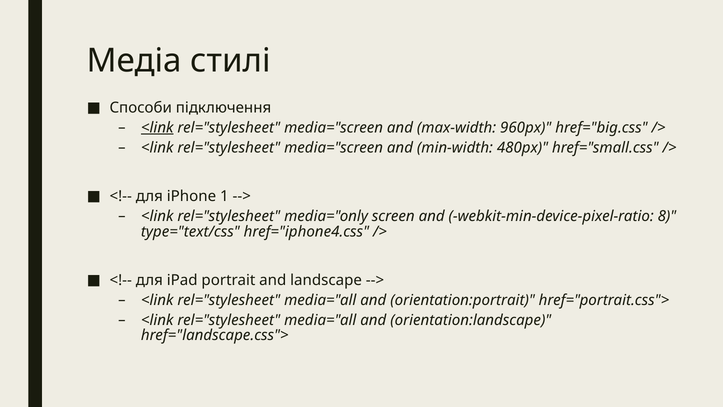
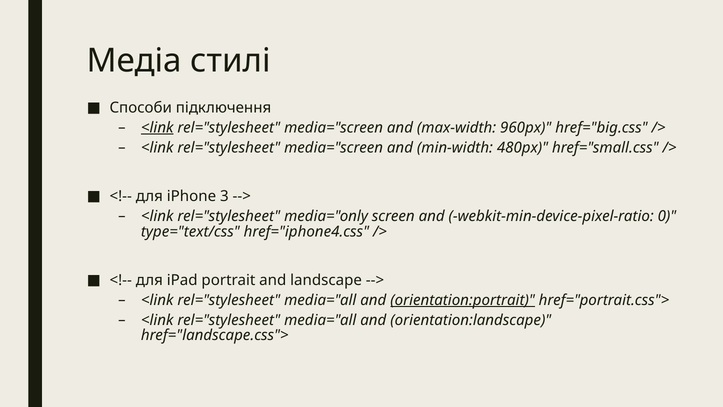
1: 1 -> 3
8: 8 -> 0
orientation:portrait underline: none -> present
